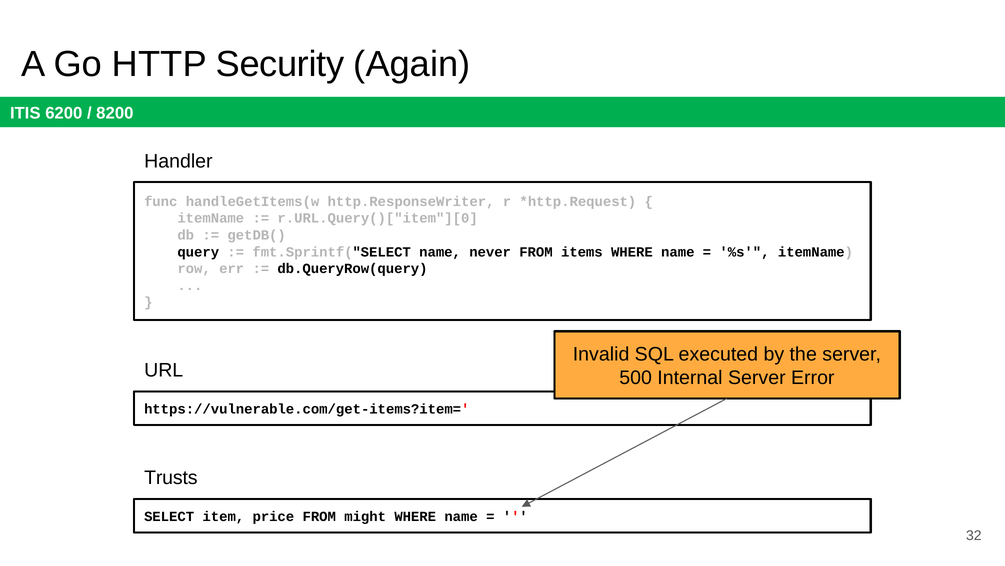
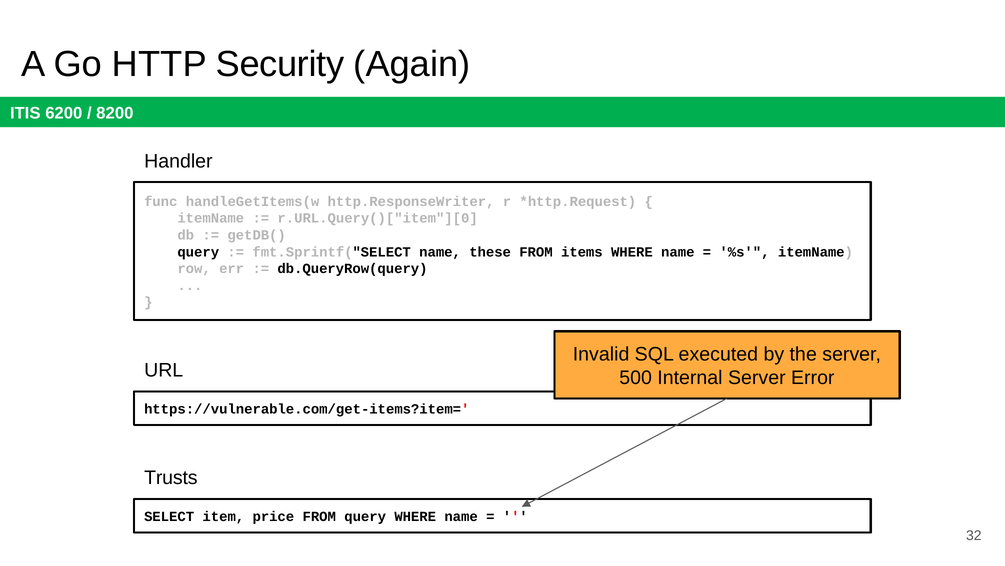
never: never -> these
FROM might: might -> query
